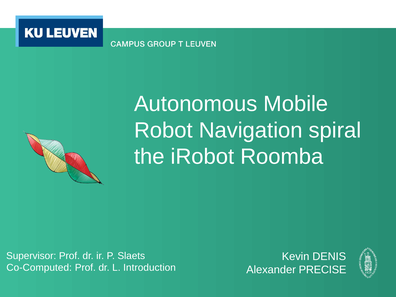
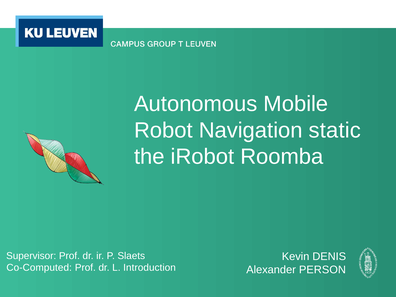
spiral: spiral -> static
PRECISE: PRECISE -> PERSON
